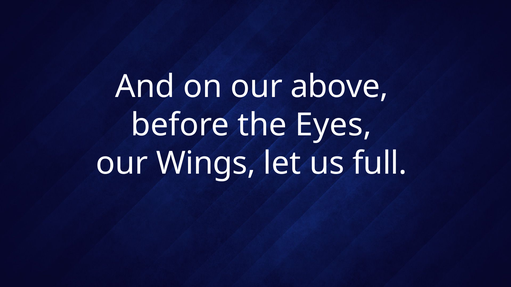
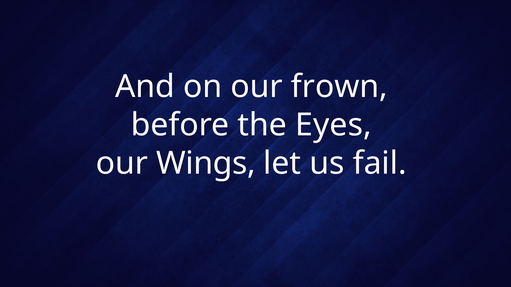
above: above -> frown
full: full -> fail
